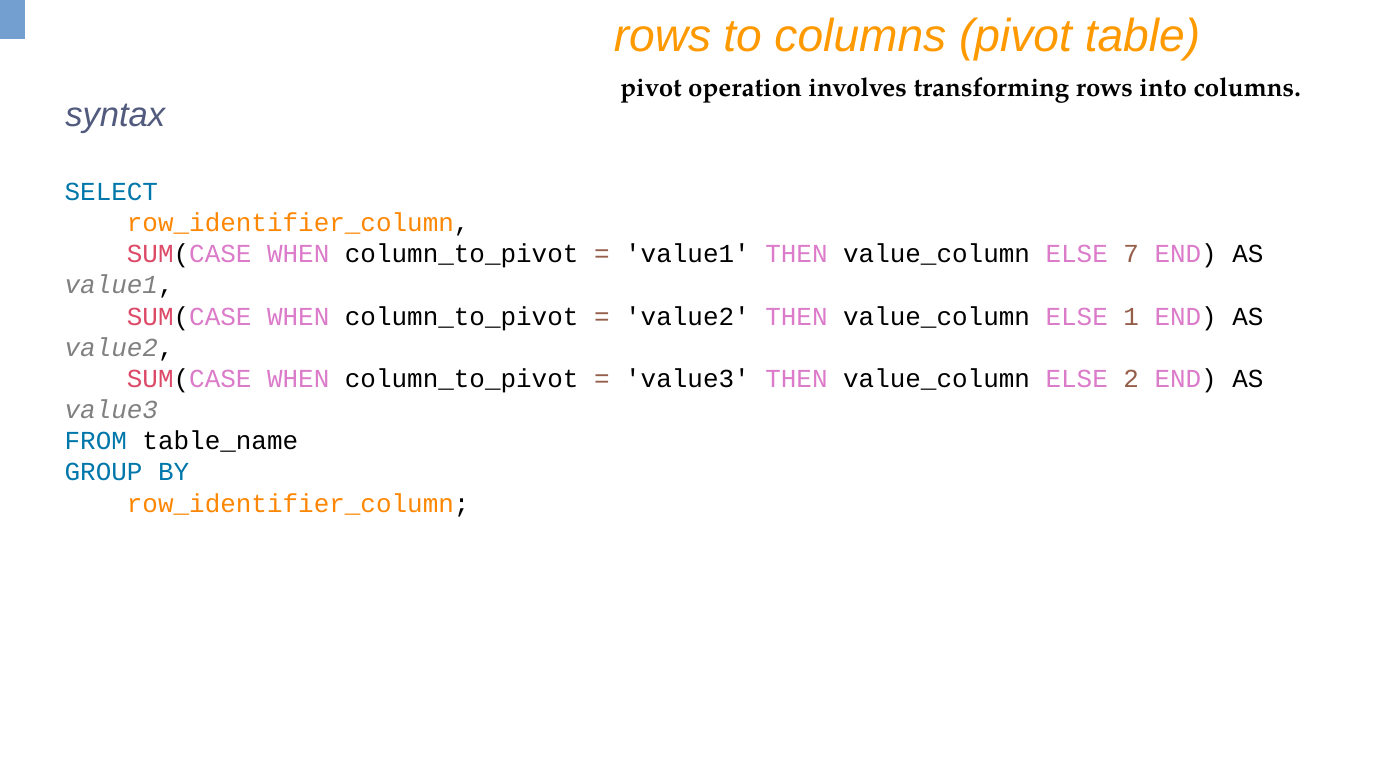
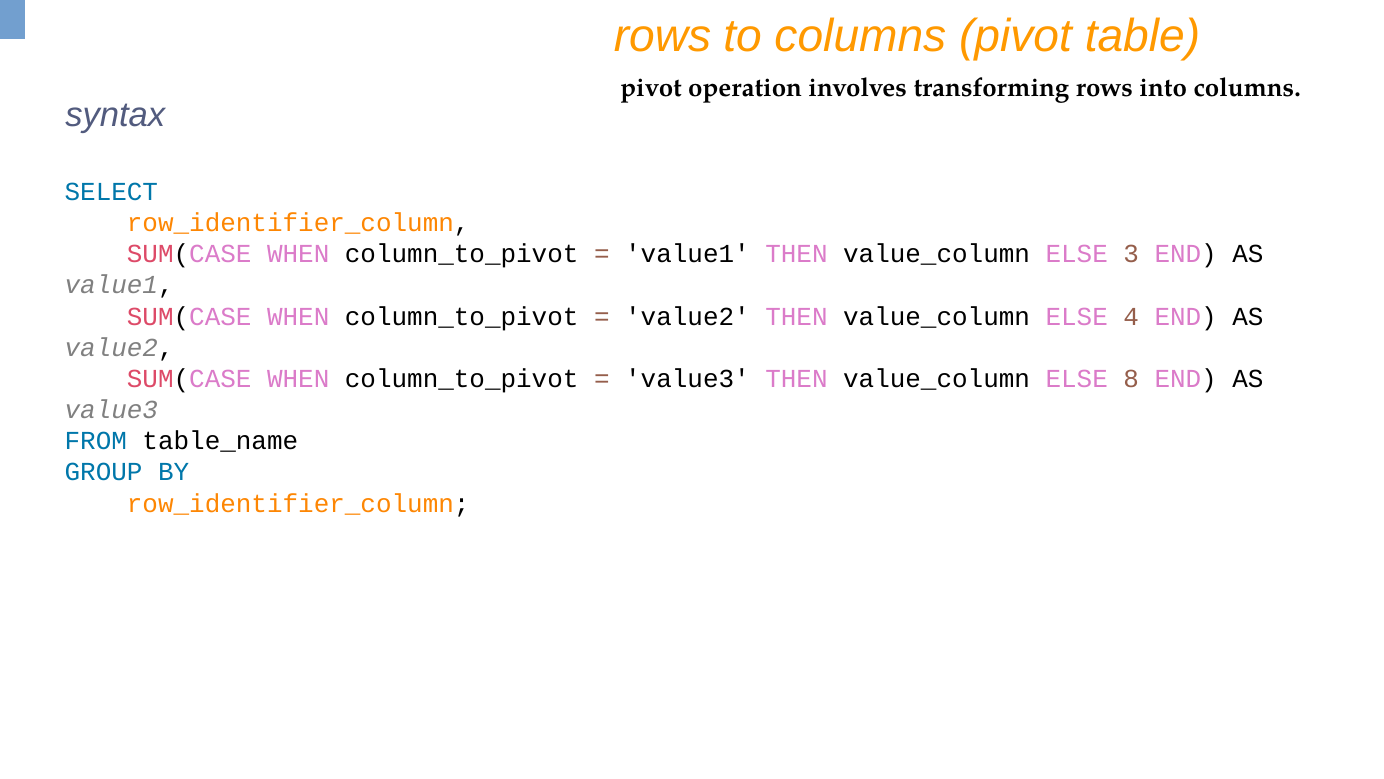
7: 7 -> 3
1: 1 -> 4
2: 2 -> 8
